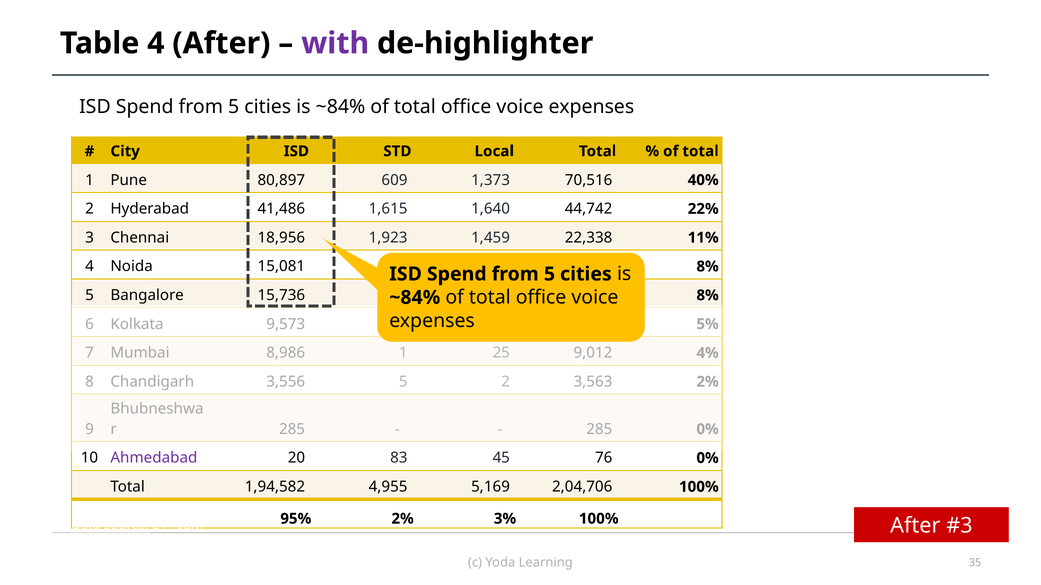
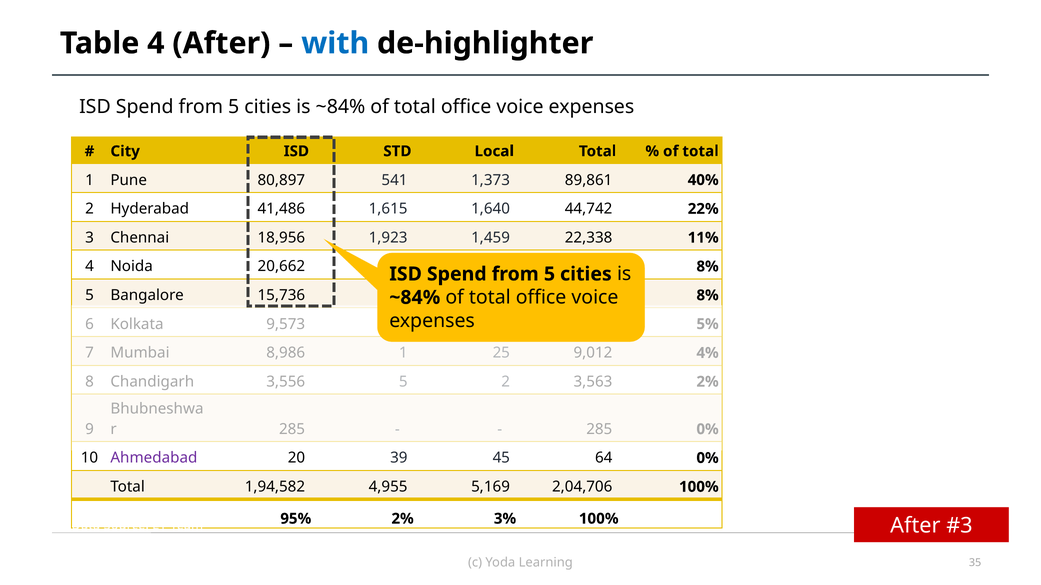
with colour: purple -> blue
609: 609 -> 541
70,516: 70,516 -> 89,861
15,081: 15,081 -> 20,662
83: 83 -> 39
76: 76 -> 64
